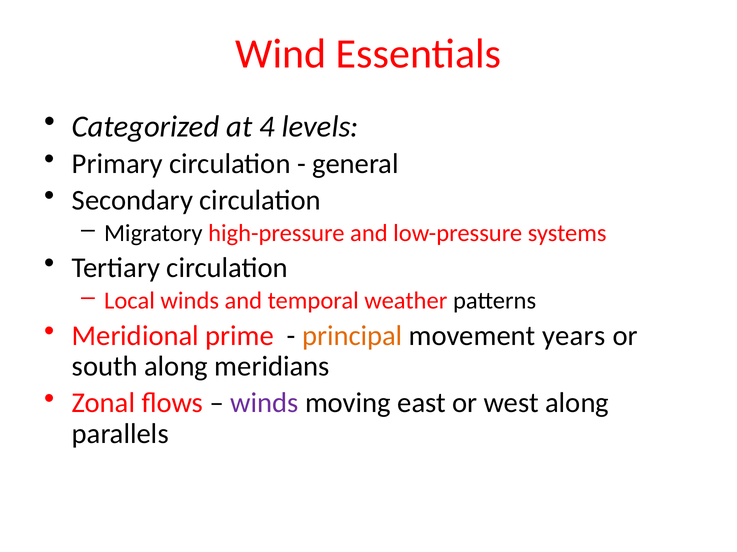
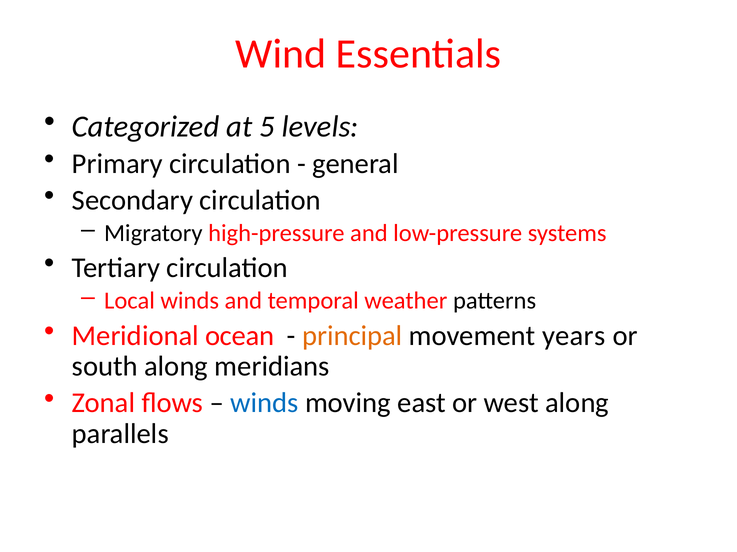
4: 4 -> 5
prime: prime -> ocean
winds at (264, 403) colour: purple -> blue
